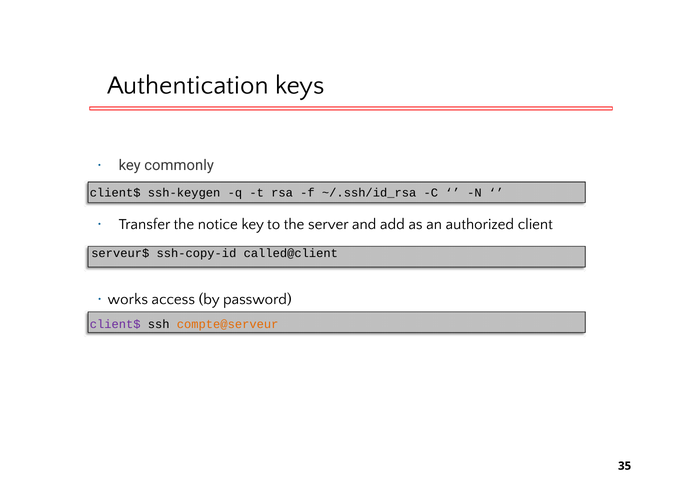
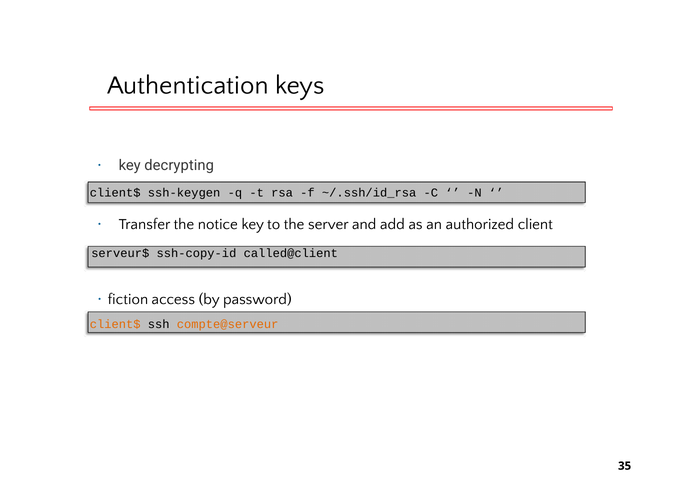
commonly: commonly -> decrypting
works: works -> fiction
client$ at (115, 324) colour: purple -> orange
